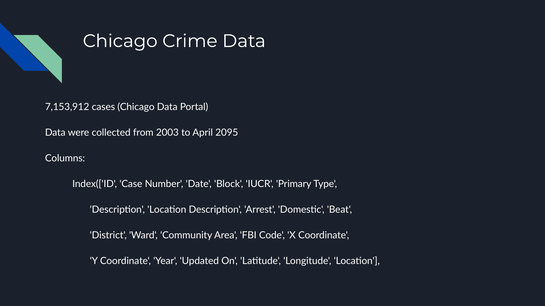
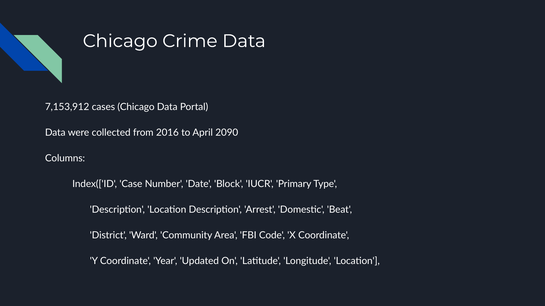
2003: 2003 -> 2016
2095: 2095 -> 2090
